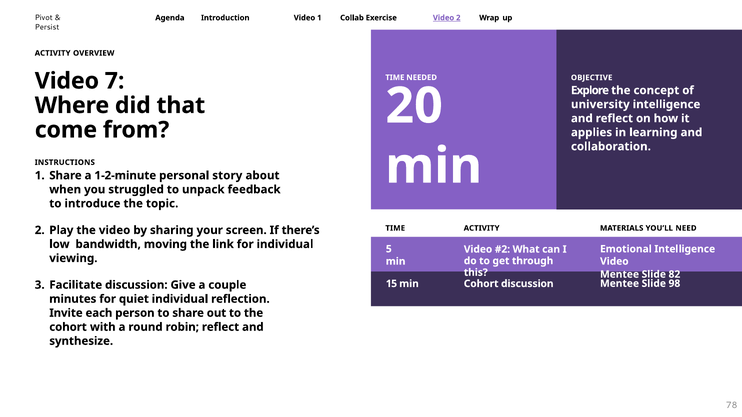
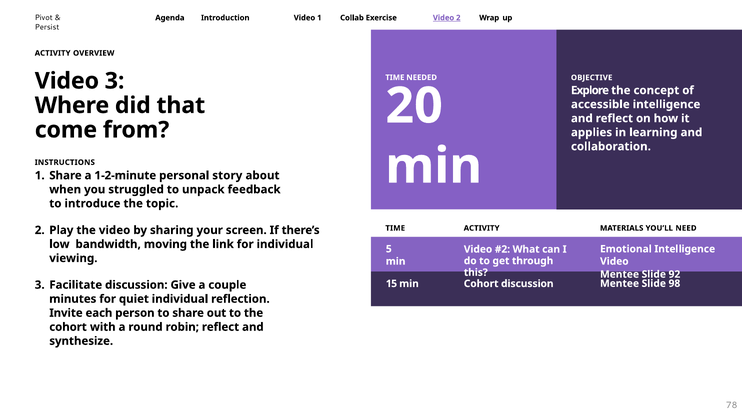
Video 7: 7 -> 3
university: university -> accessible
82: 82 -> 92
